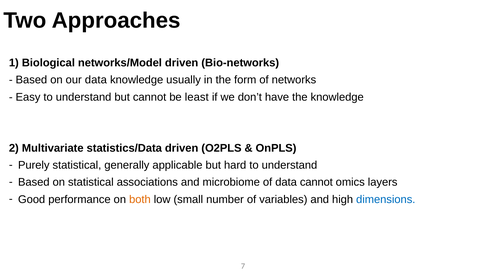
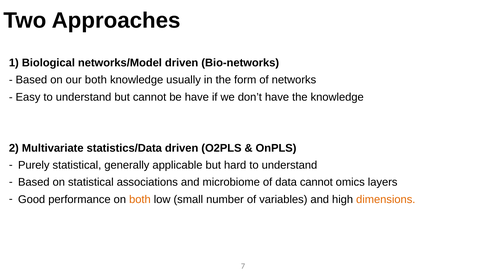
our data: data -> both
be least: least -> have
dimensions colour: blue -> orange
